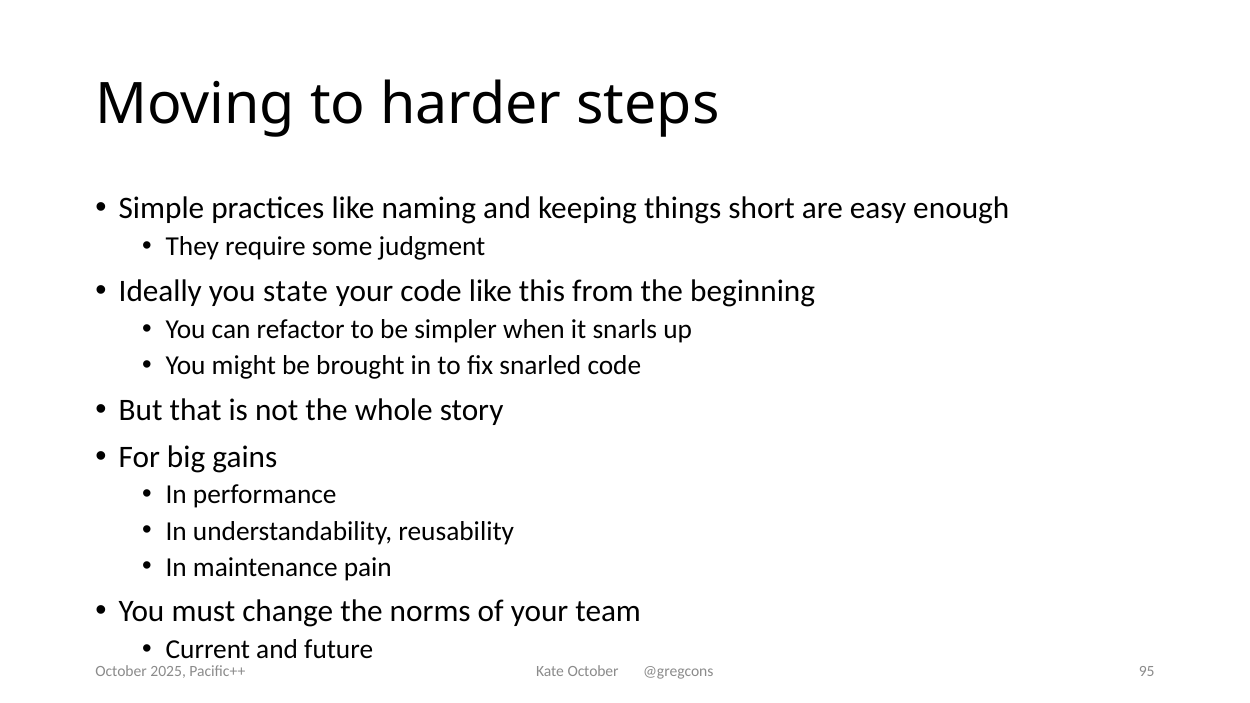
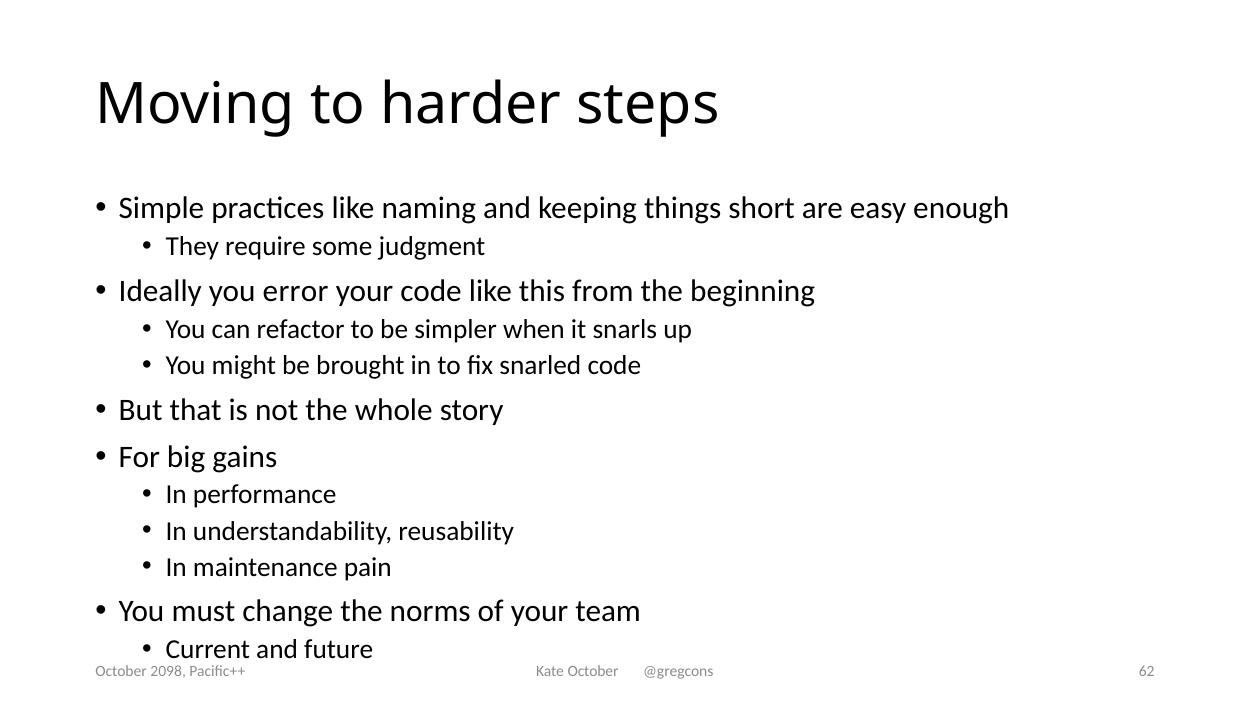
state: state -> error
95: 95 -> 62
2025: 2025 -> 2098
